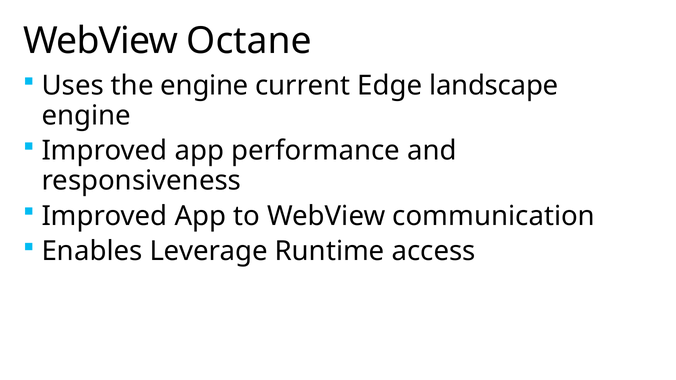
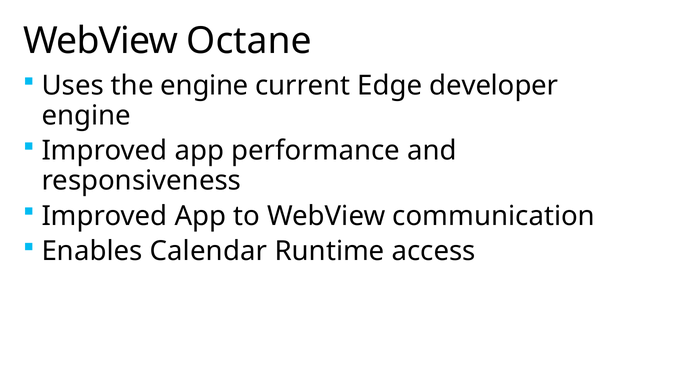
landscape: landscape -> developer
Leverage: Leverage -> Calendar
